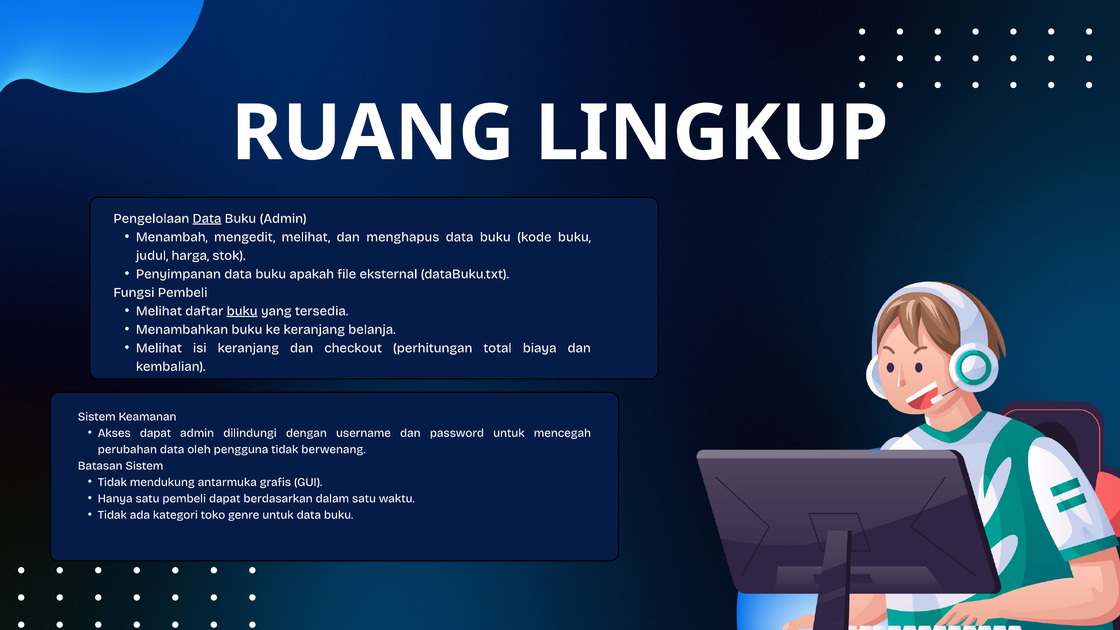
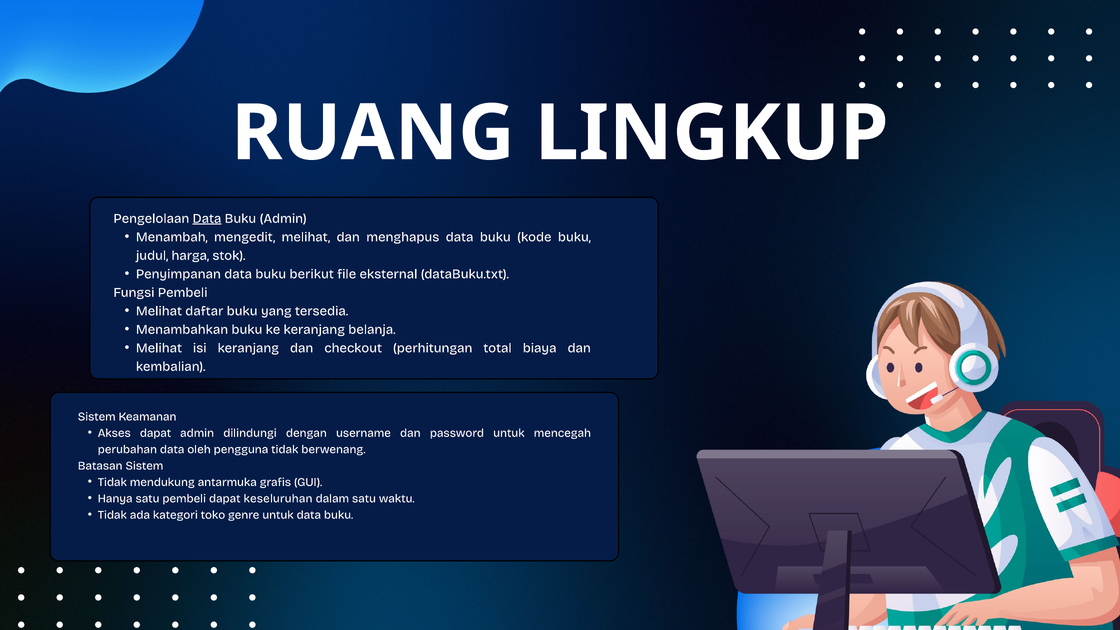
apakah: apakah -> berikut
buku at (242, 311) underline: present -> none
berdasarkan: berdasarkan -> keseluruhan
